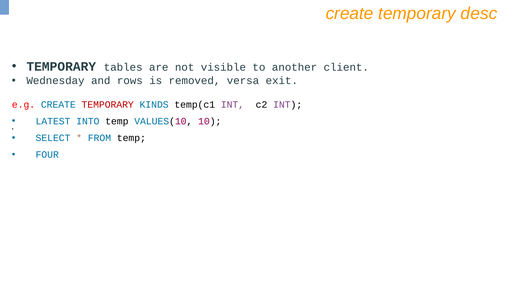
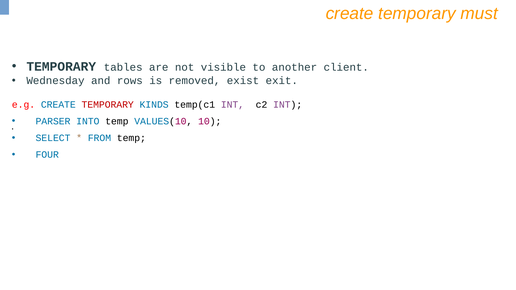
desc: desc -> must
versa: versa -> exist
LATEST: LATEST -> PARSER
